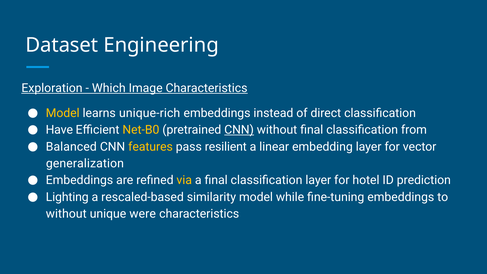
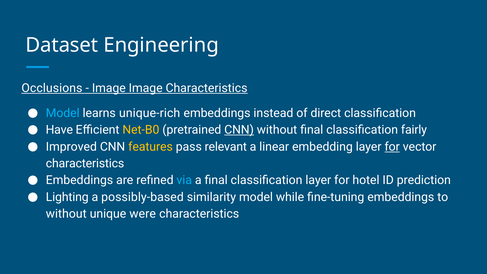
Exploration: Exploration -> Occlusions
Which at (109, 88): Which -> Image
Model at (63, 113) colour: yellow -> light blue
from: from -> fairly
Balanced: Balanced -> Improved
resilient: resilient -> relevant
for at (392, 147) underline: none -> present
generalization at (85, 163): generalization -> characteristics
via colour: yellow -> light blue
rescaled-based: rescaled-based -> possibly-based
